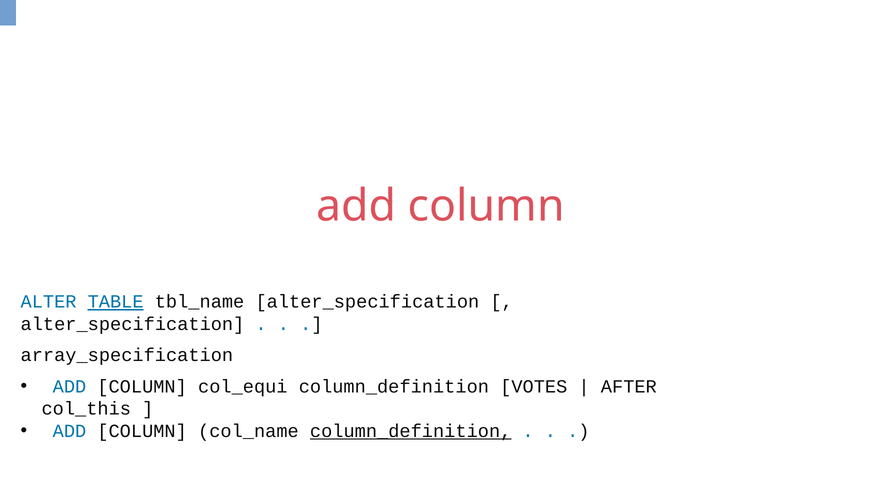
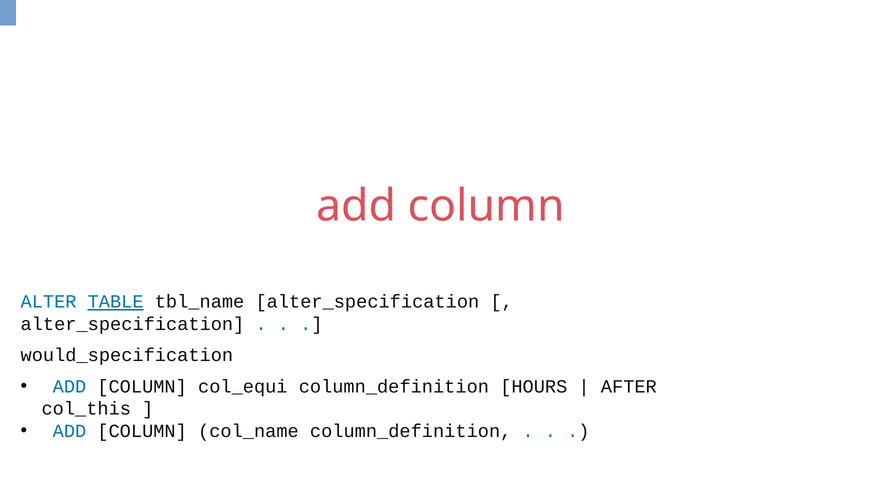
array_specification: array_specification -> would_specification
VOTES: VOTES -> HOURS
column_definition at (411, 431) underline: present -> none
